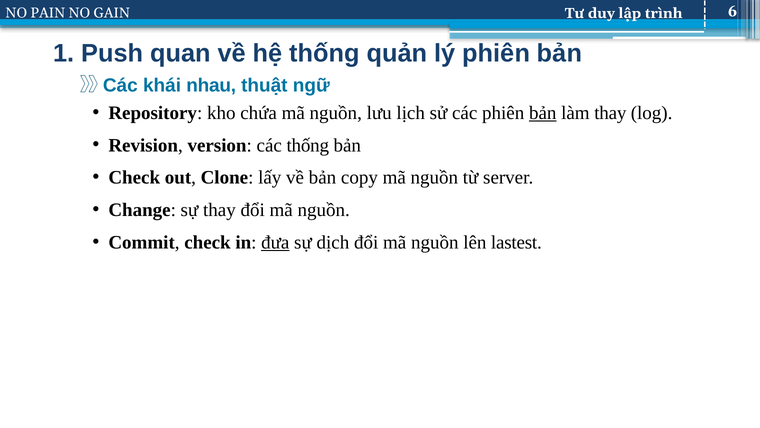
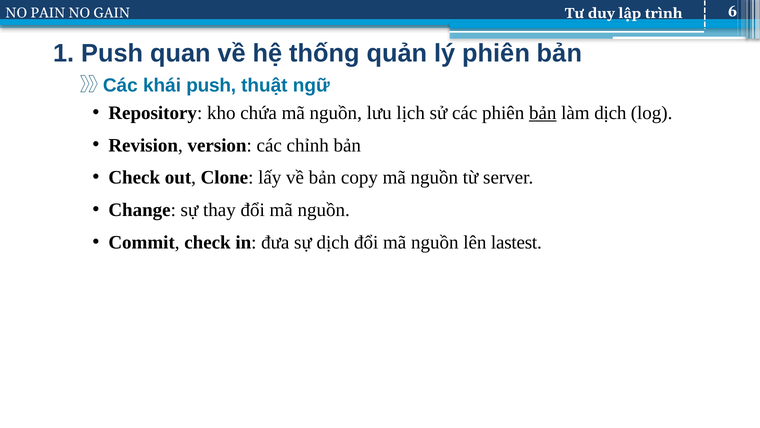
khái nhau: nhau -> push
làm thay: thay -> dịch
các thống: thống -> chỉnh
đưa underline: present -> none
